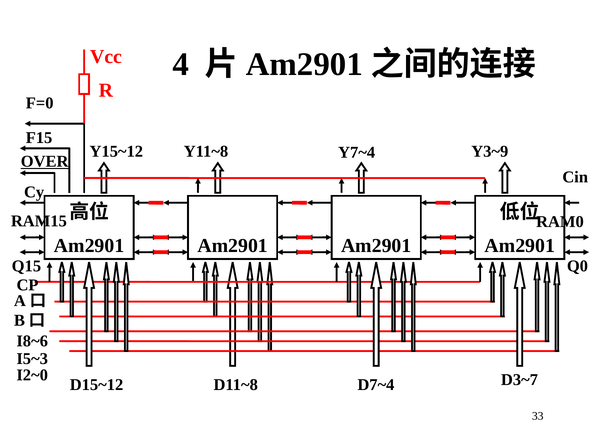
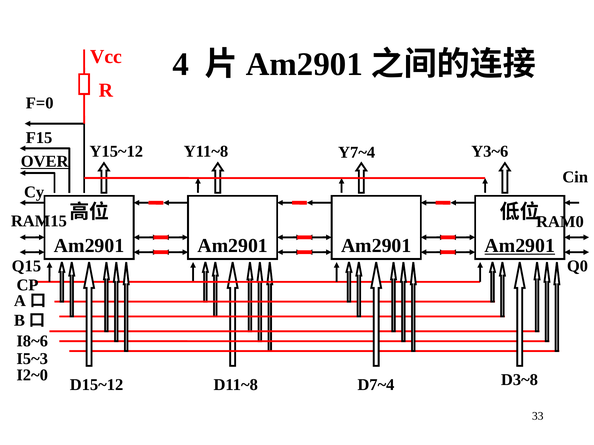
Y3~9: Y3~9 -> Y3~6
Am2901 at (520, 246) underline: none -> present
D3~7: D3~7 -> D3~8
